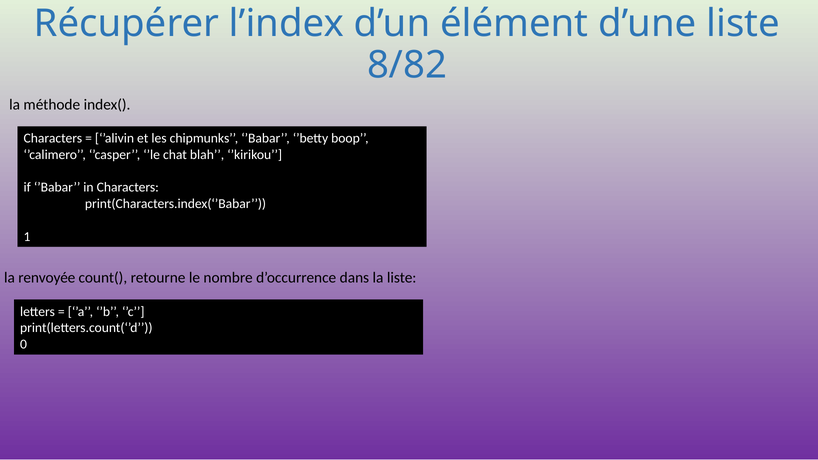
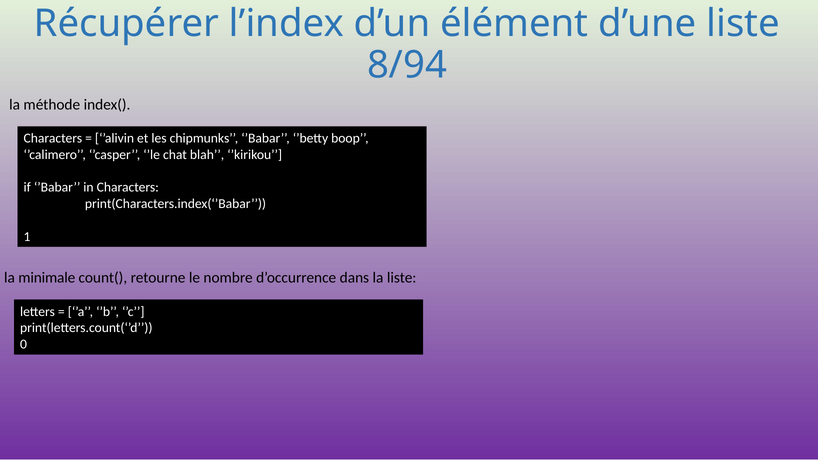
8/82: 8/82 -> 8/94
renvoyée: renvoyée -> minimale
